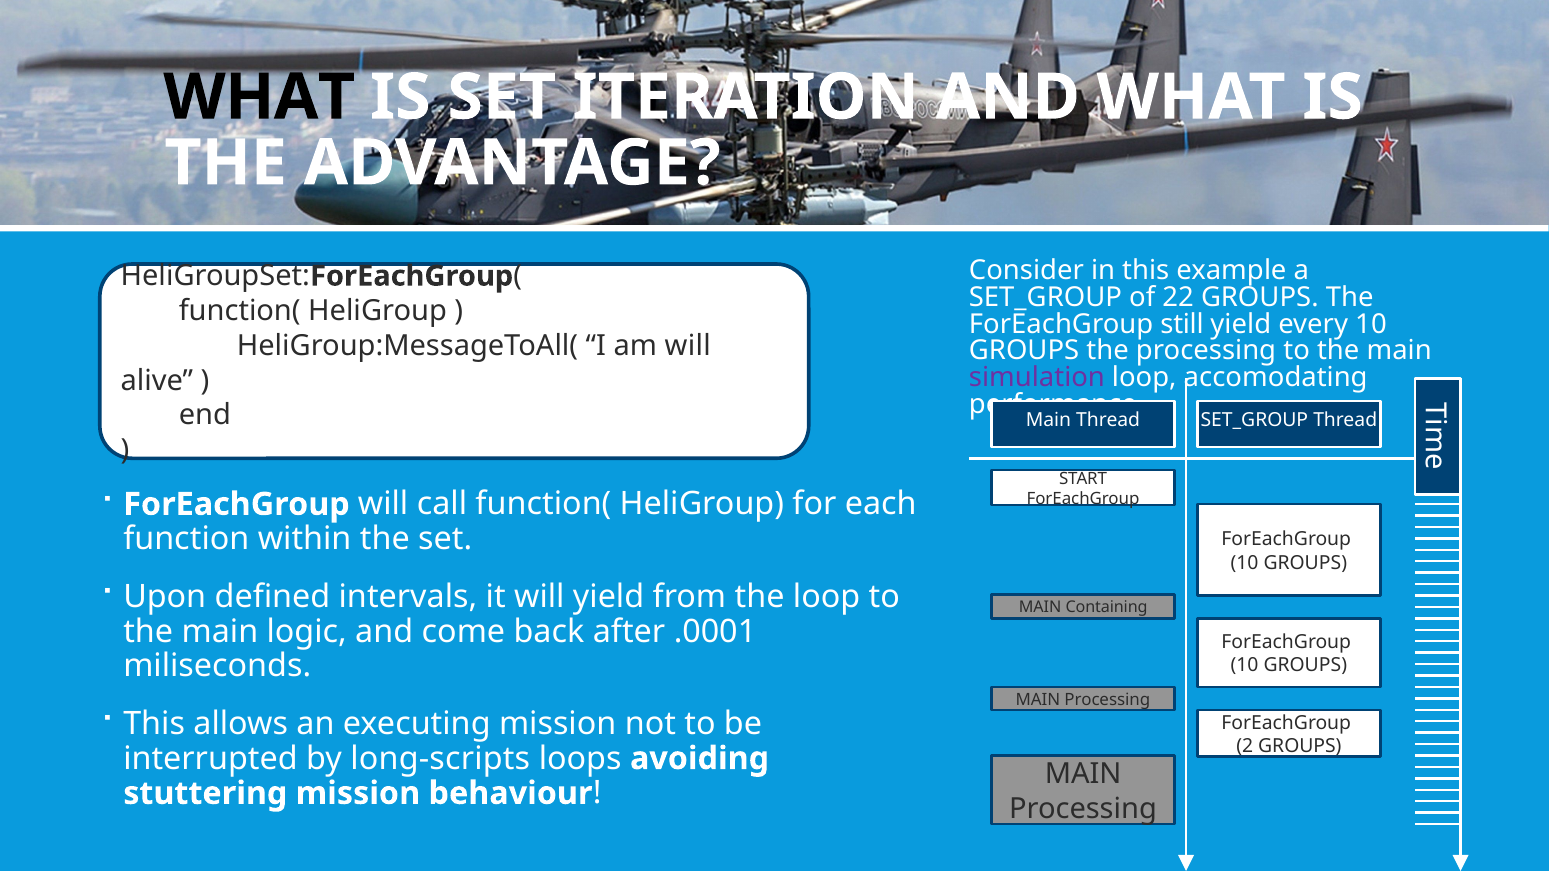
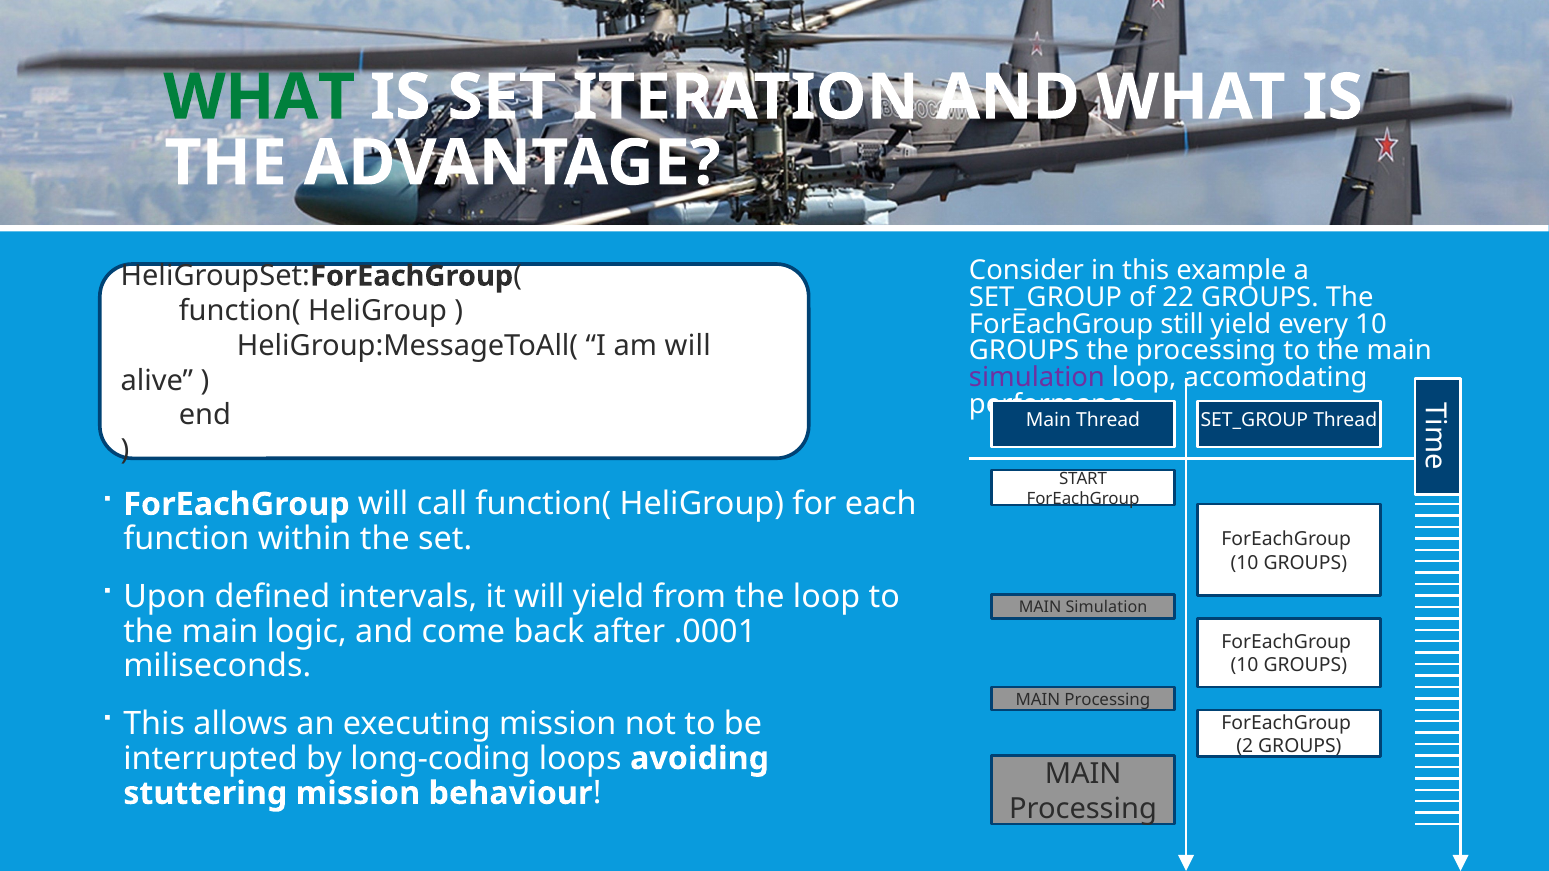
WHAT at (259, 97) colour: black -> green
Containing at (1107, 608): Containing -> Simulation
long-scripts: long-scripts -> long-coding
